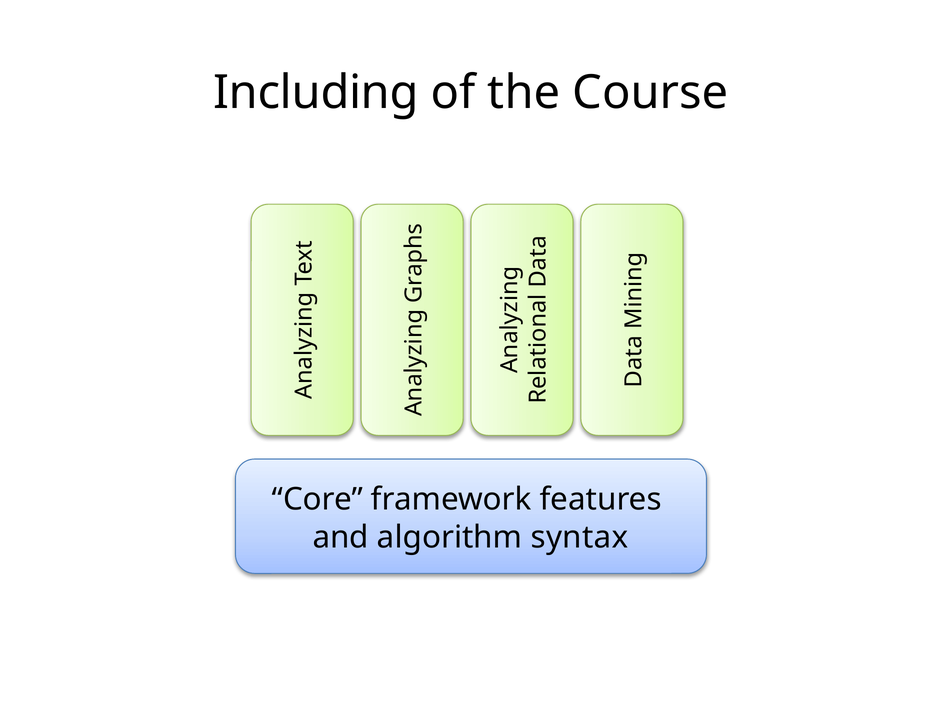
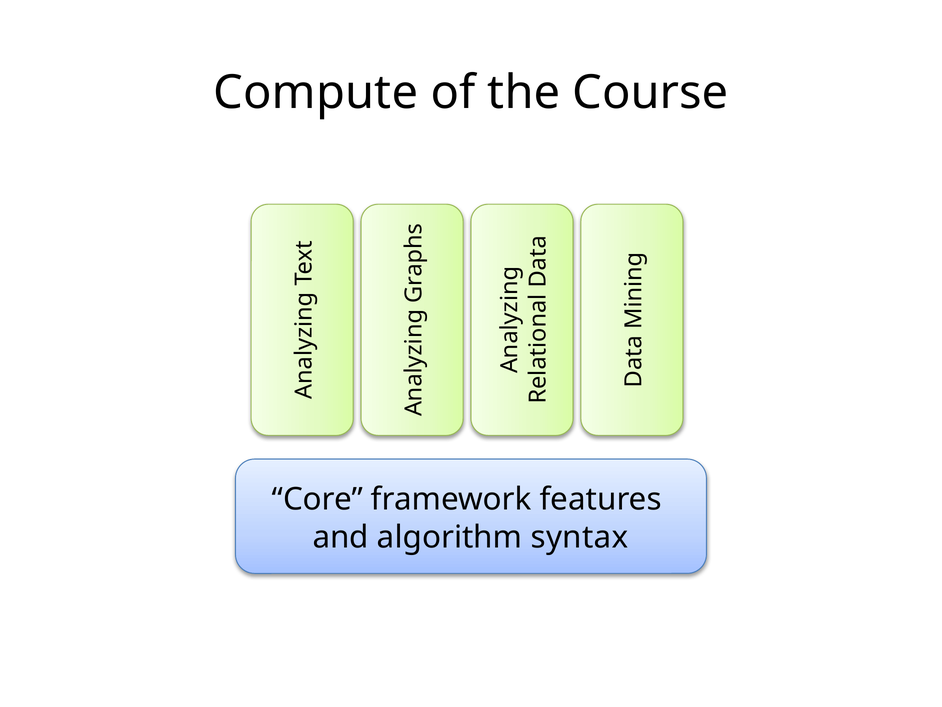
Including: Including -> Compute
